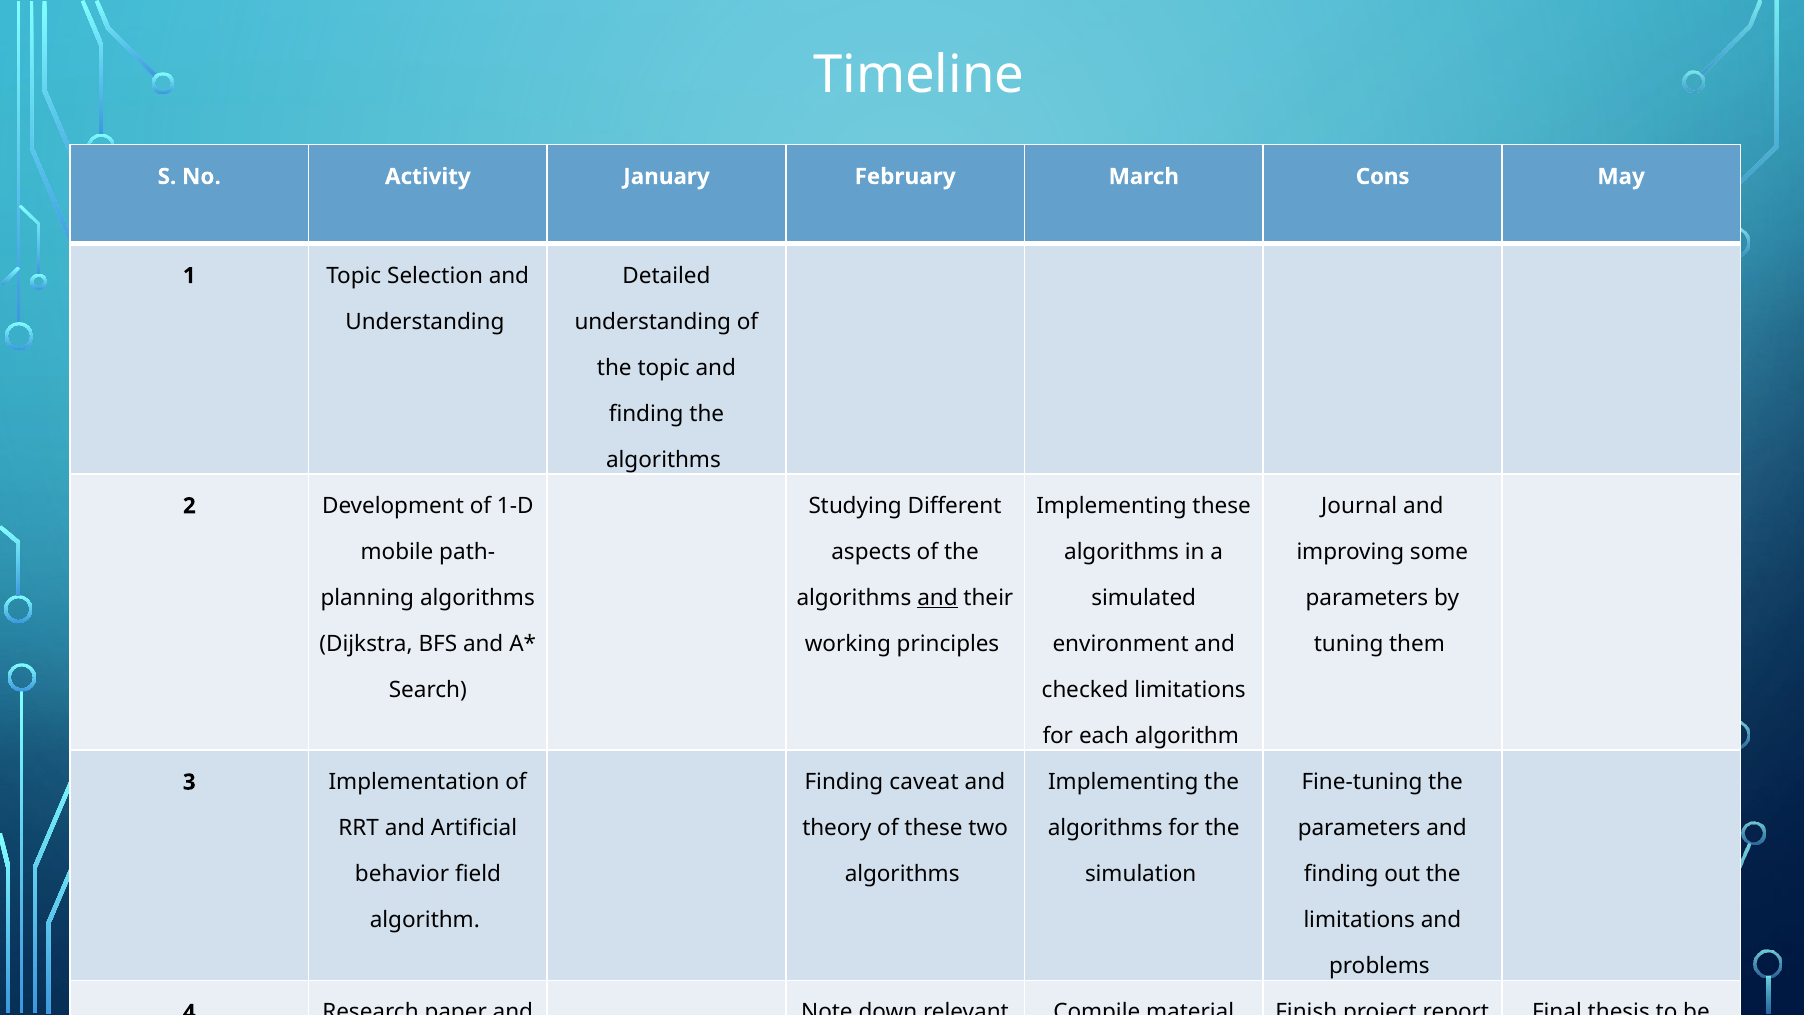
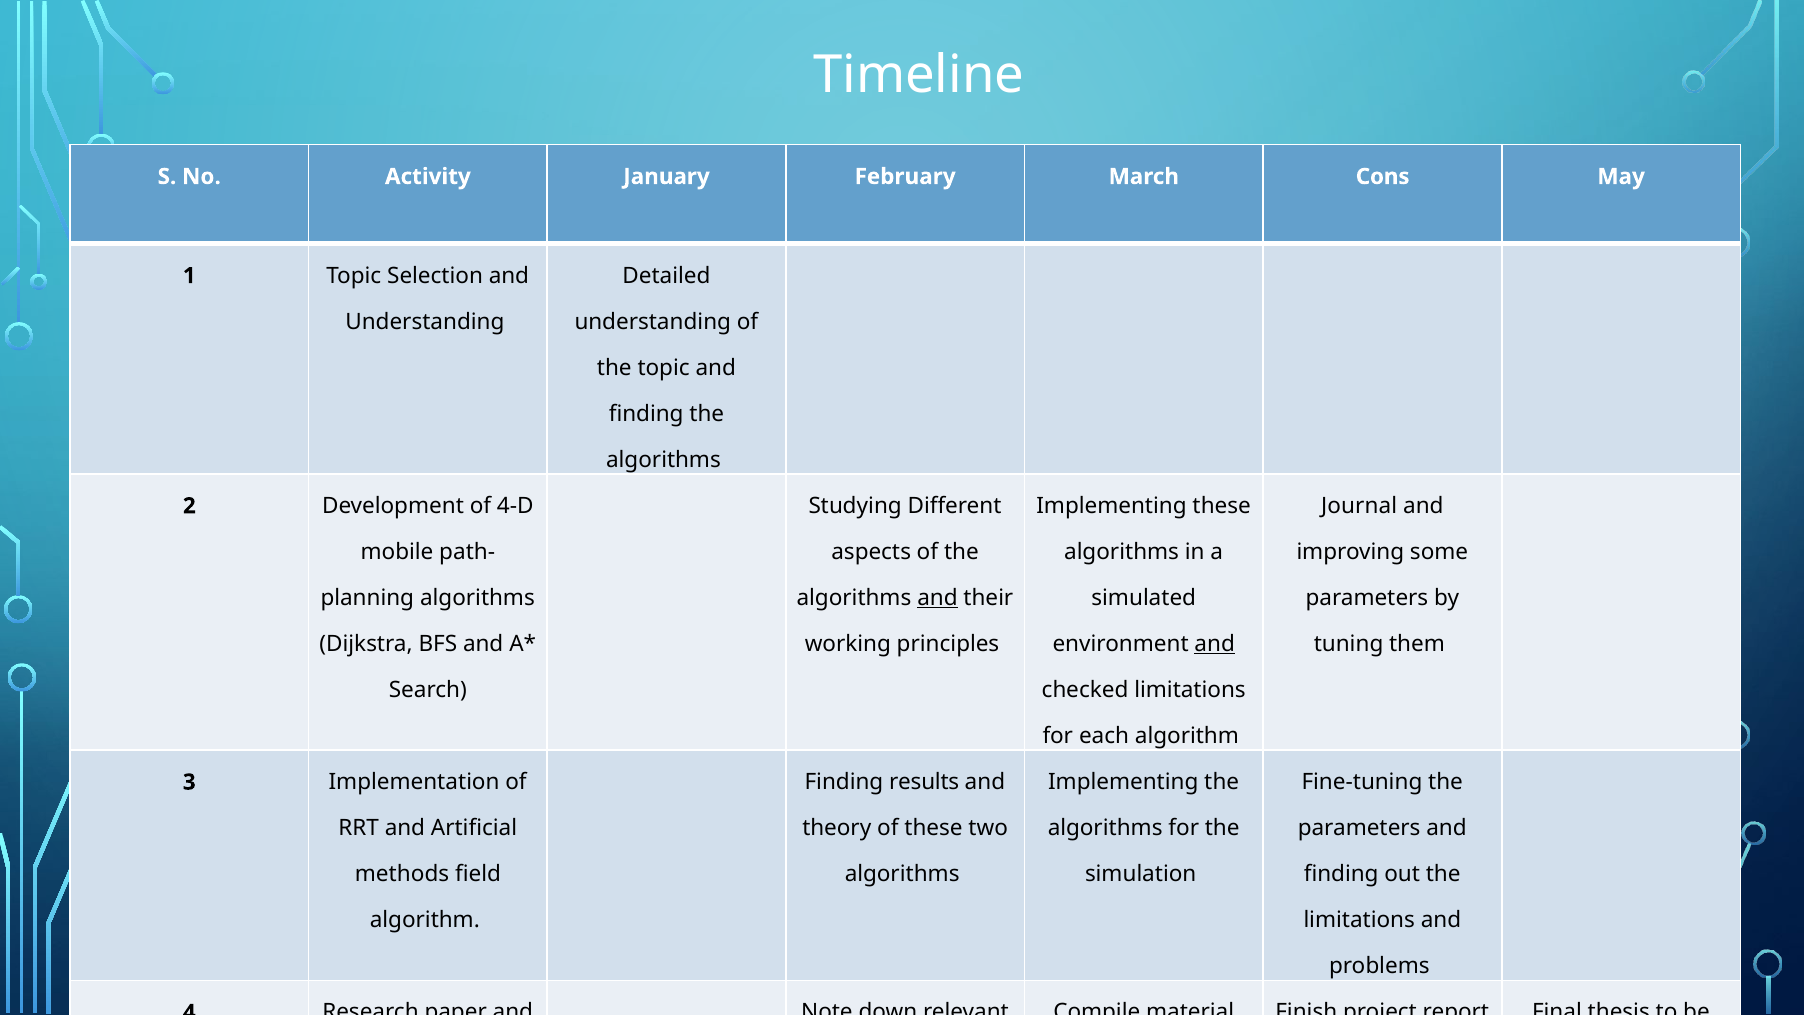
1-D: 1-D -> 4-D
and at (1215, 644) underline: none -> present
Finding caveat: caveat -> results
behavior: behavior -> methods
